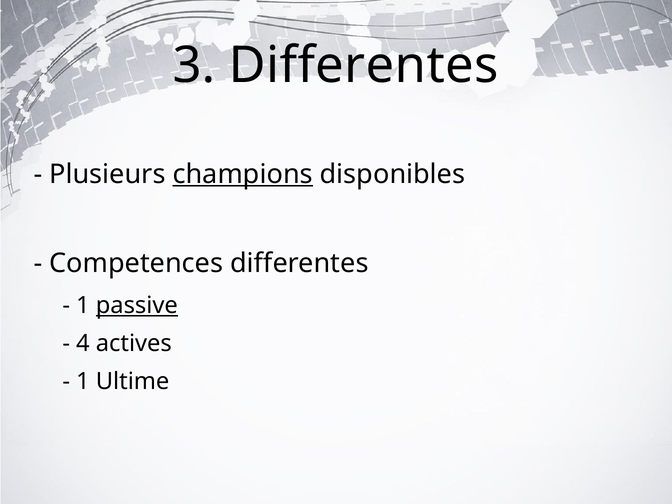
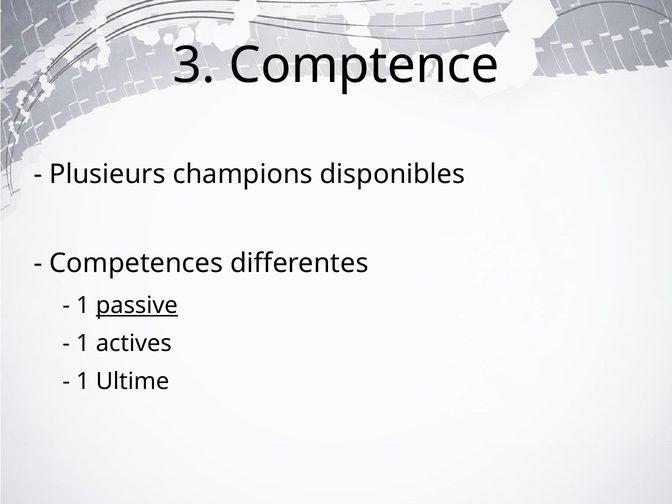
3 Differentes: Differentes -> Comptence
champions underline: present -> none
4 at (83, 343): 4 -> 1
